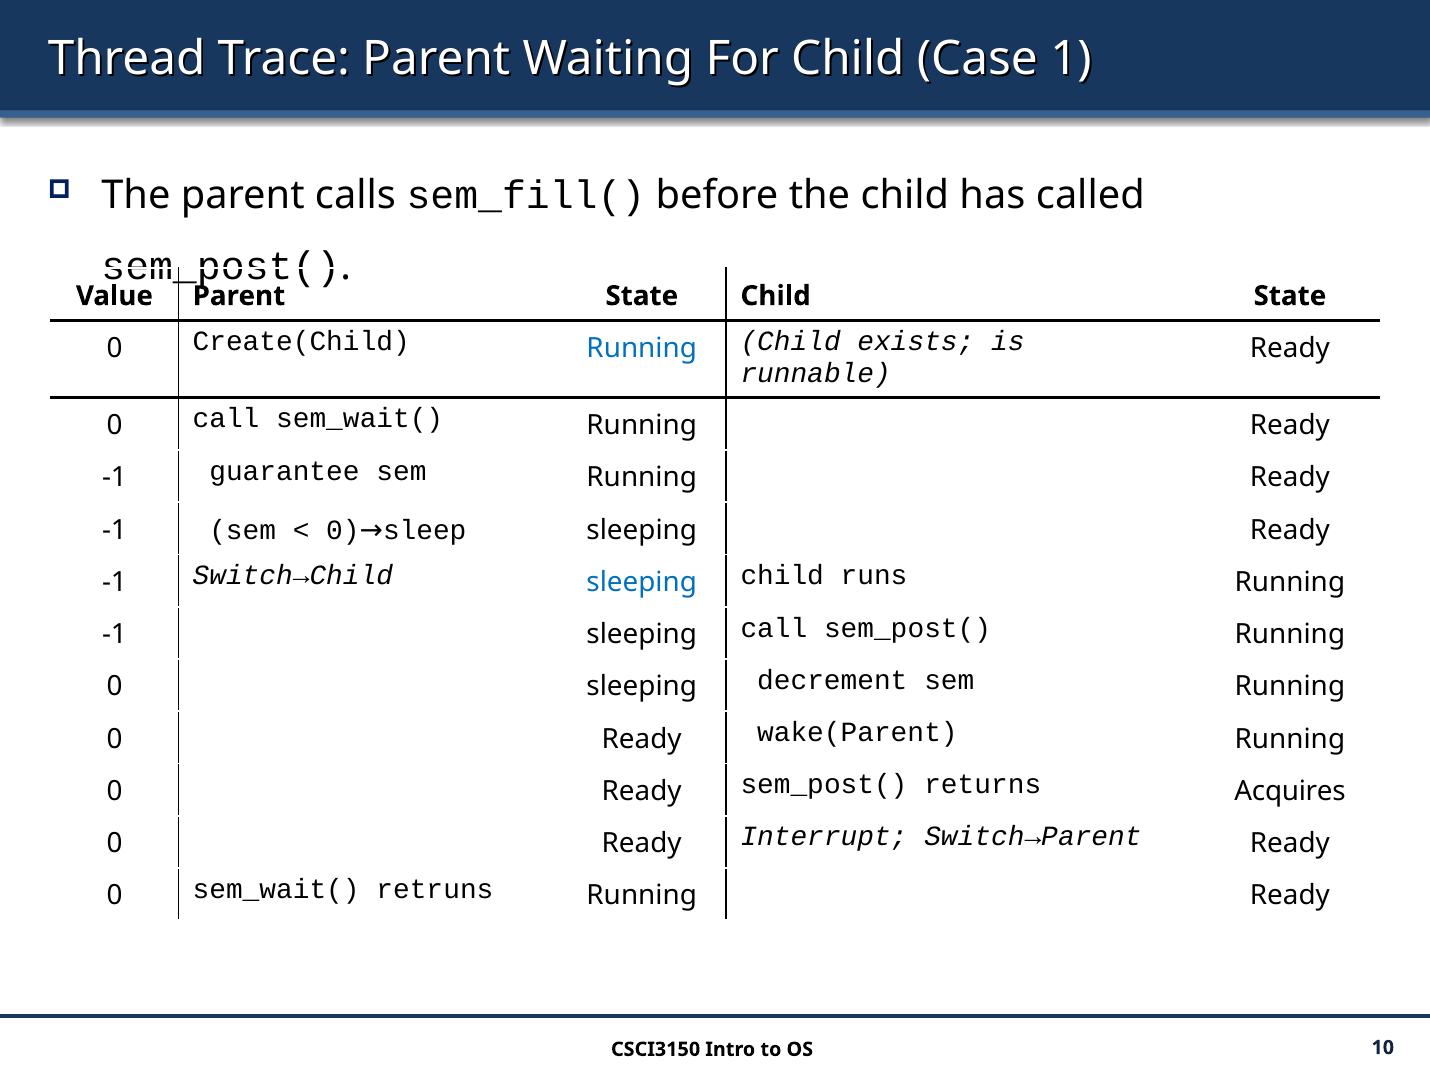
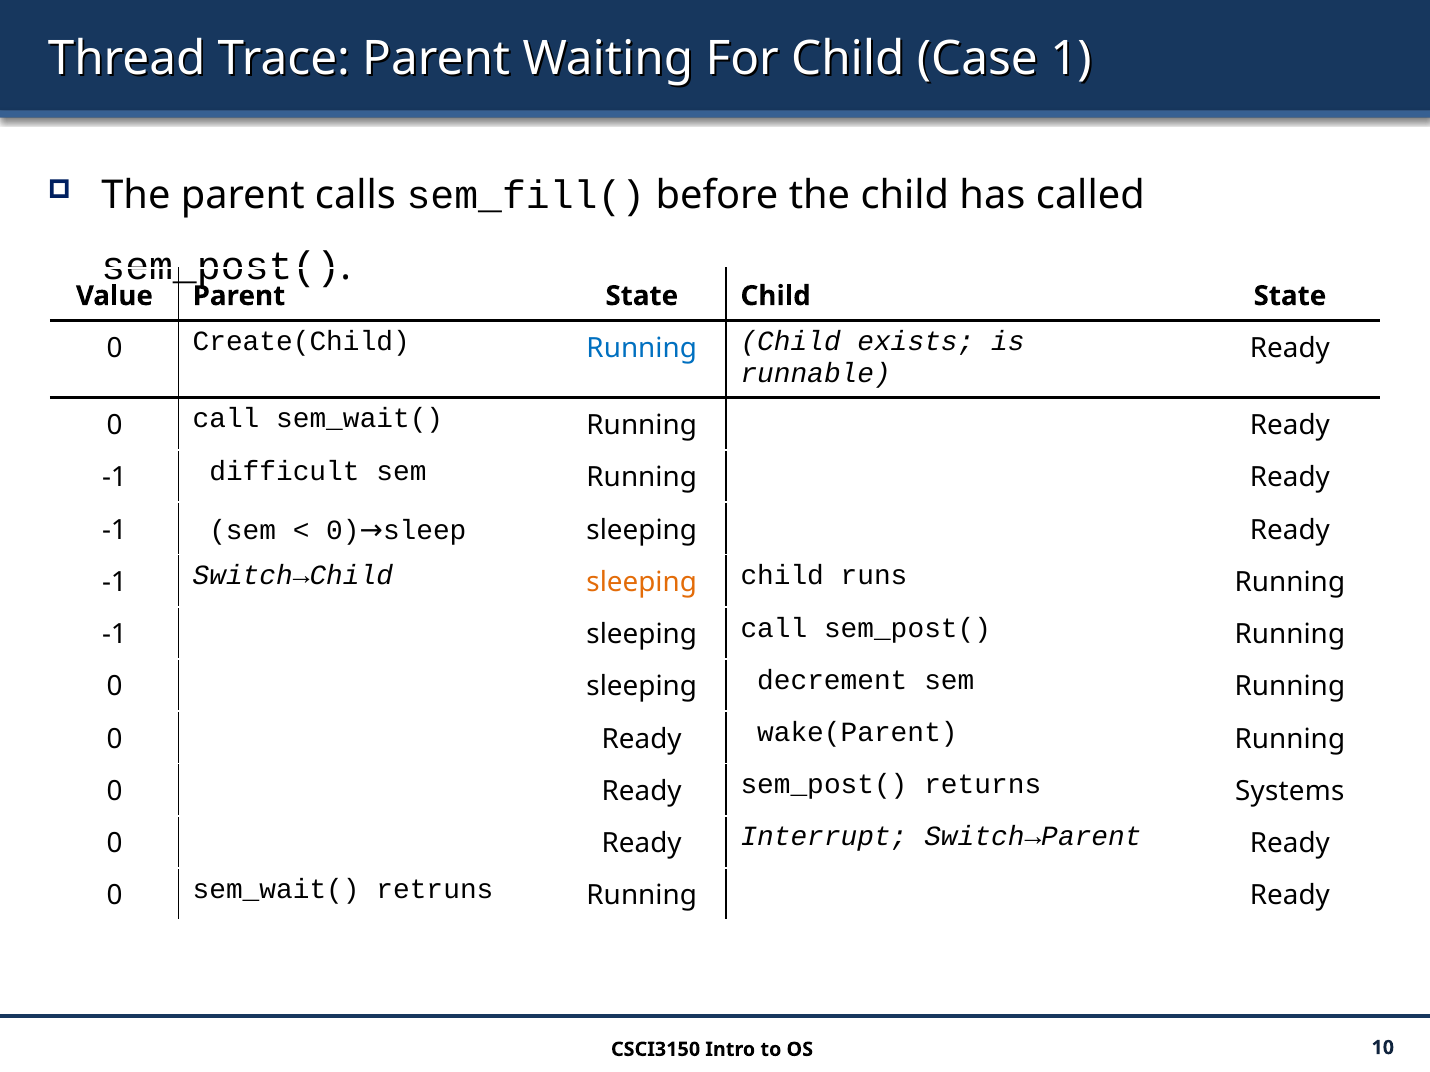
guarantee: guarantee -> difficult
sleeping at (642, 583) colour: blue -> orange
Acquires: Acquires -> Systems
